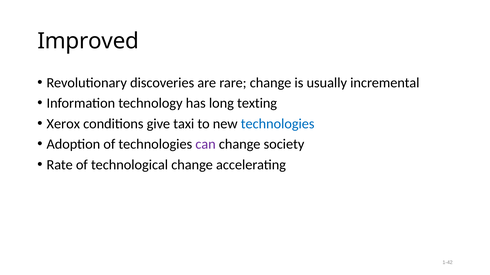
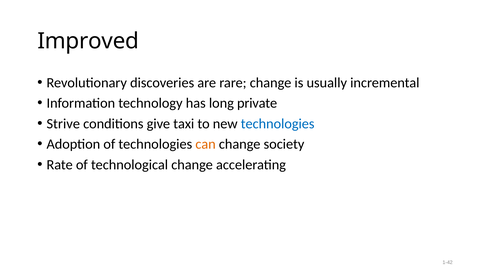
texting: texting -> private
Xerox: Xerox -> Strive
can colour: purple -> orange
